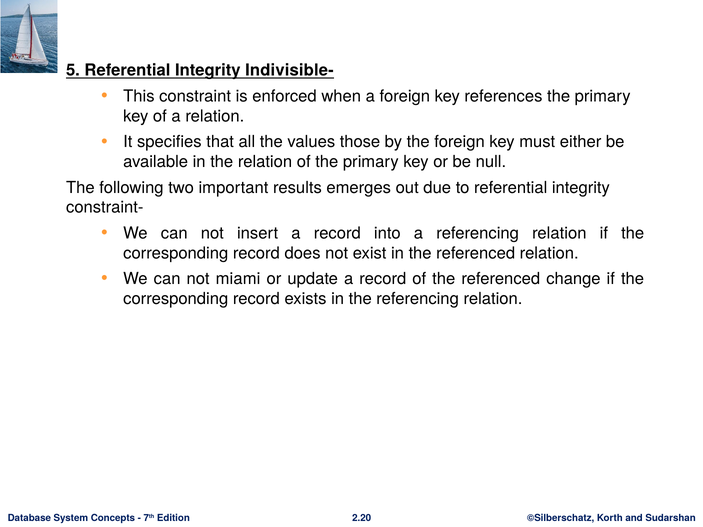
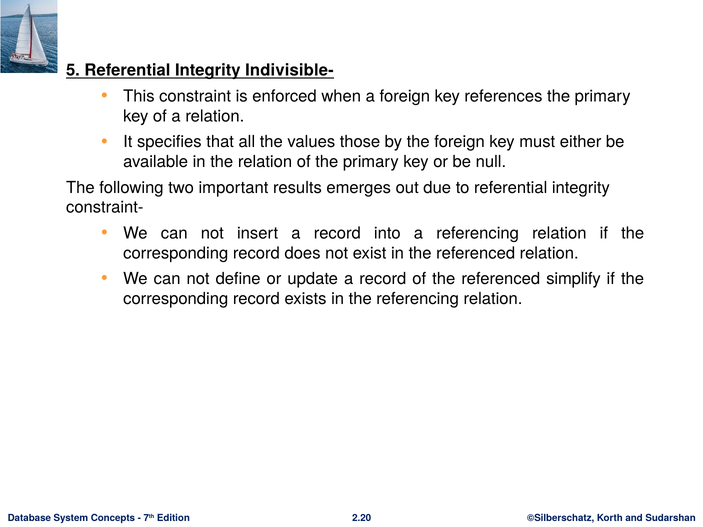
miami: miami -> define
change: change -> simplify
